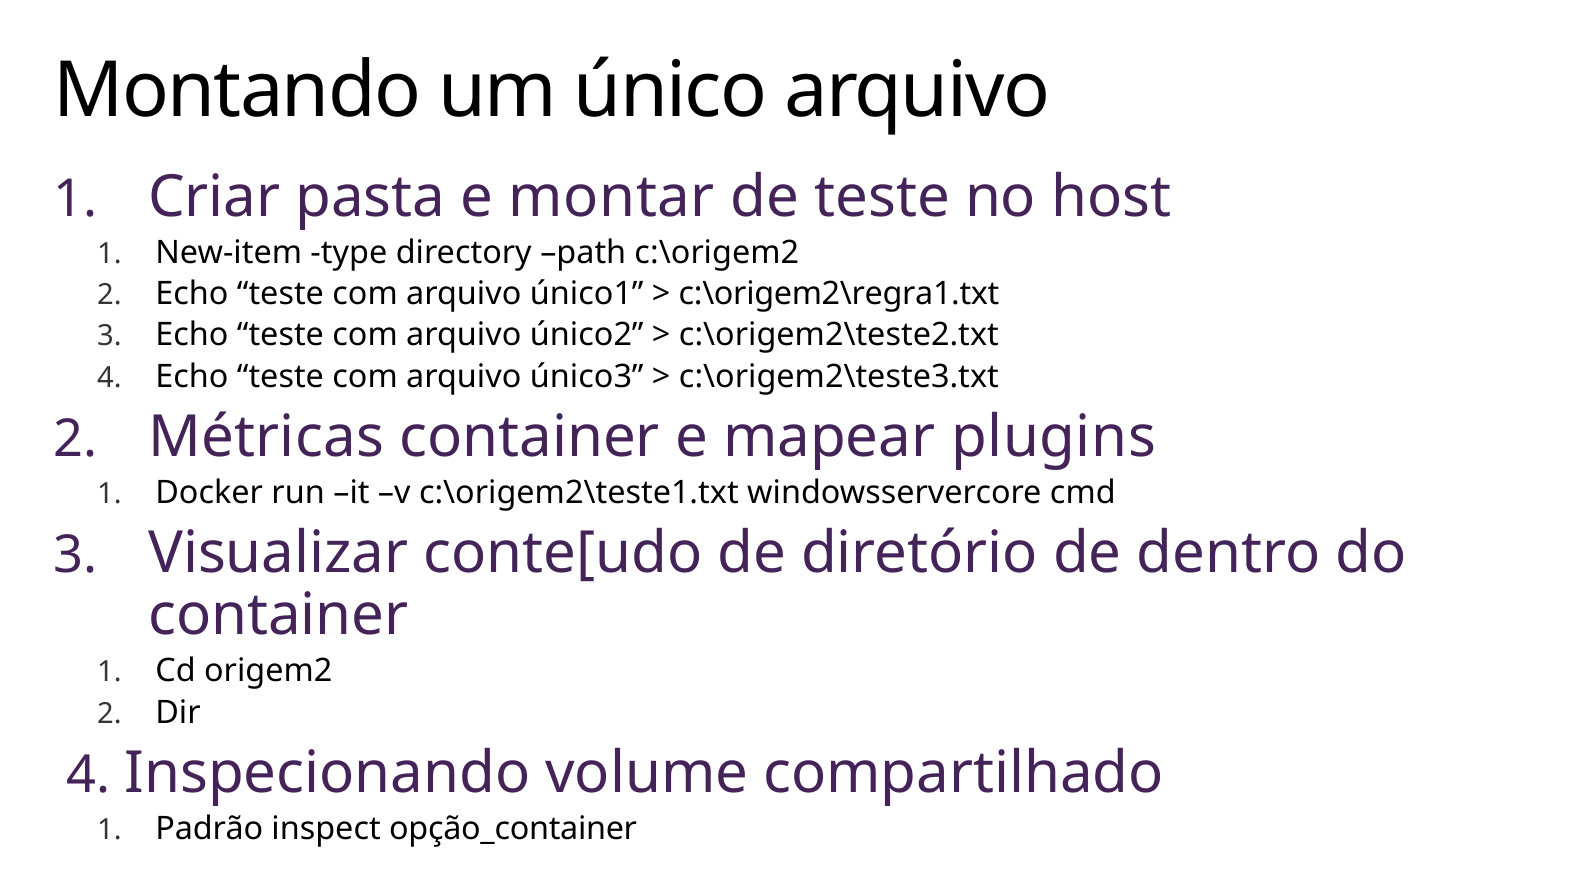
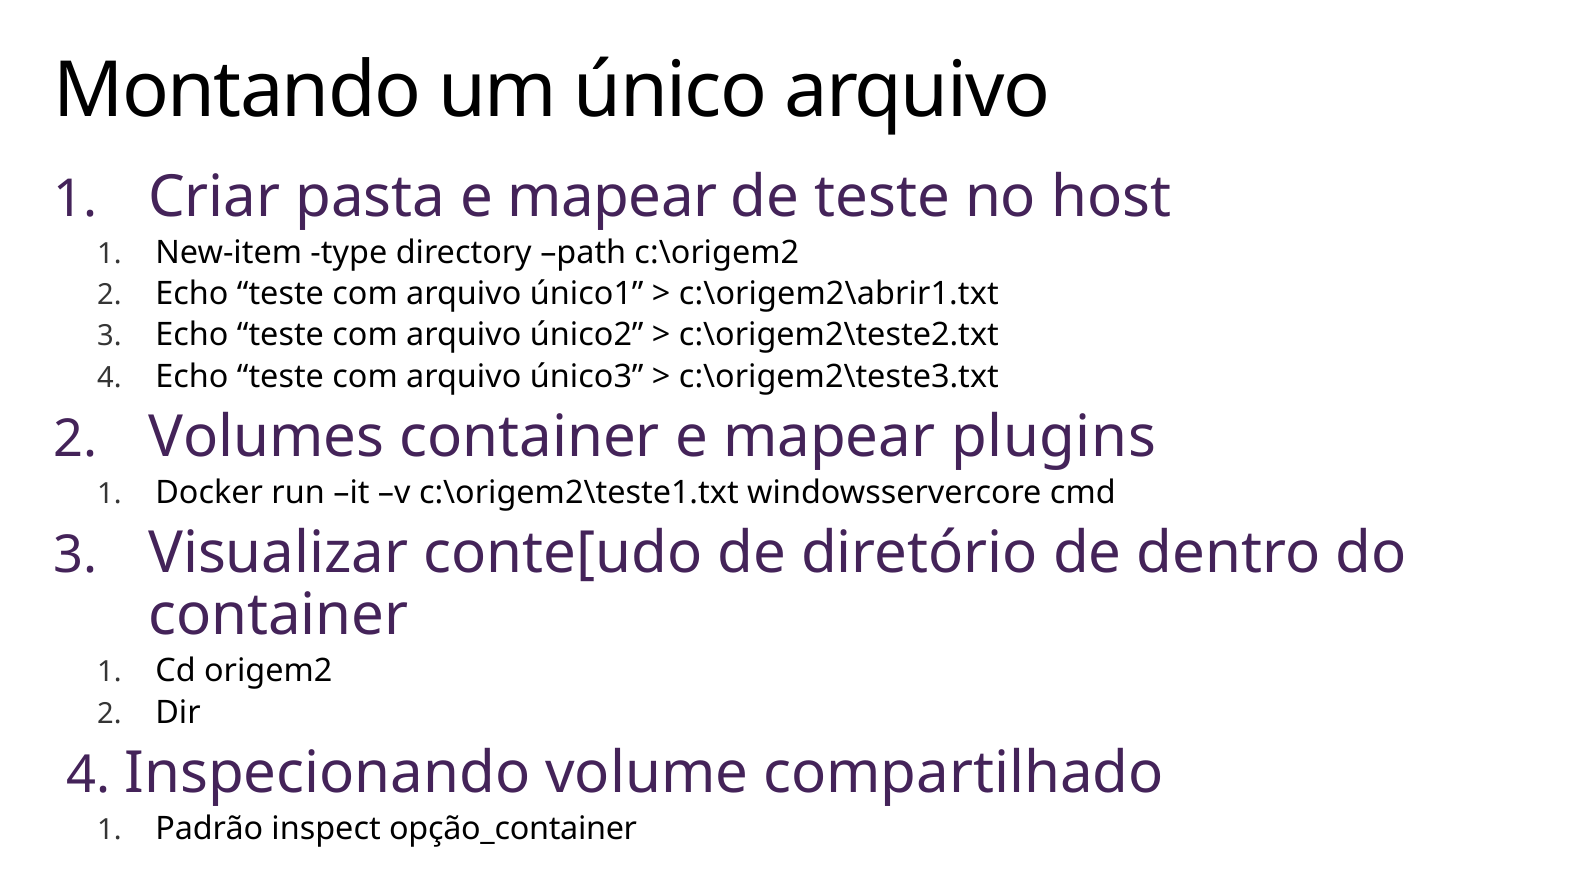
pasta e montar: montar -> mapear
c:\origem2\regra1.txt: c:\origem2\regra1.txt -> c:\origem2\abrir1.txt
Métricas: Métricas -> Volumes
